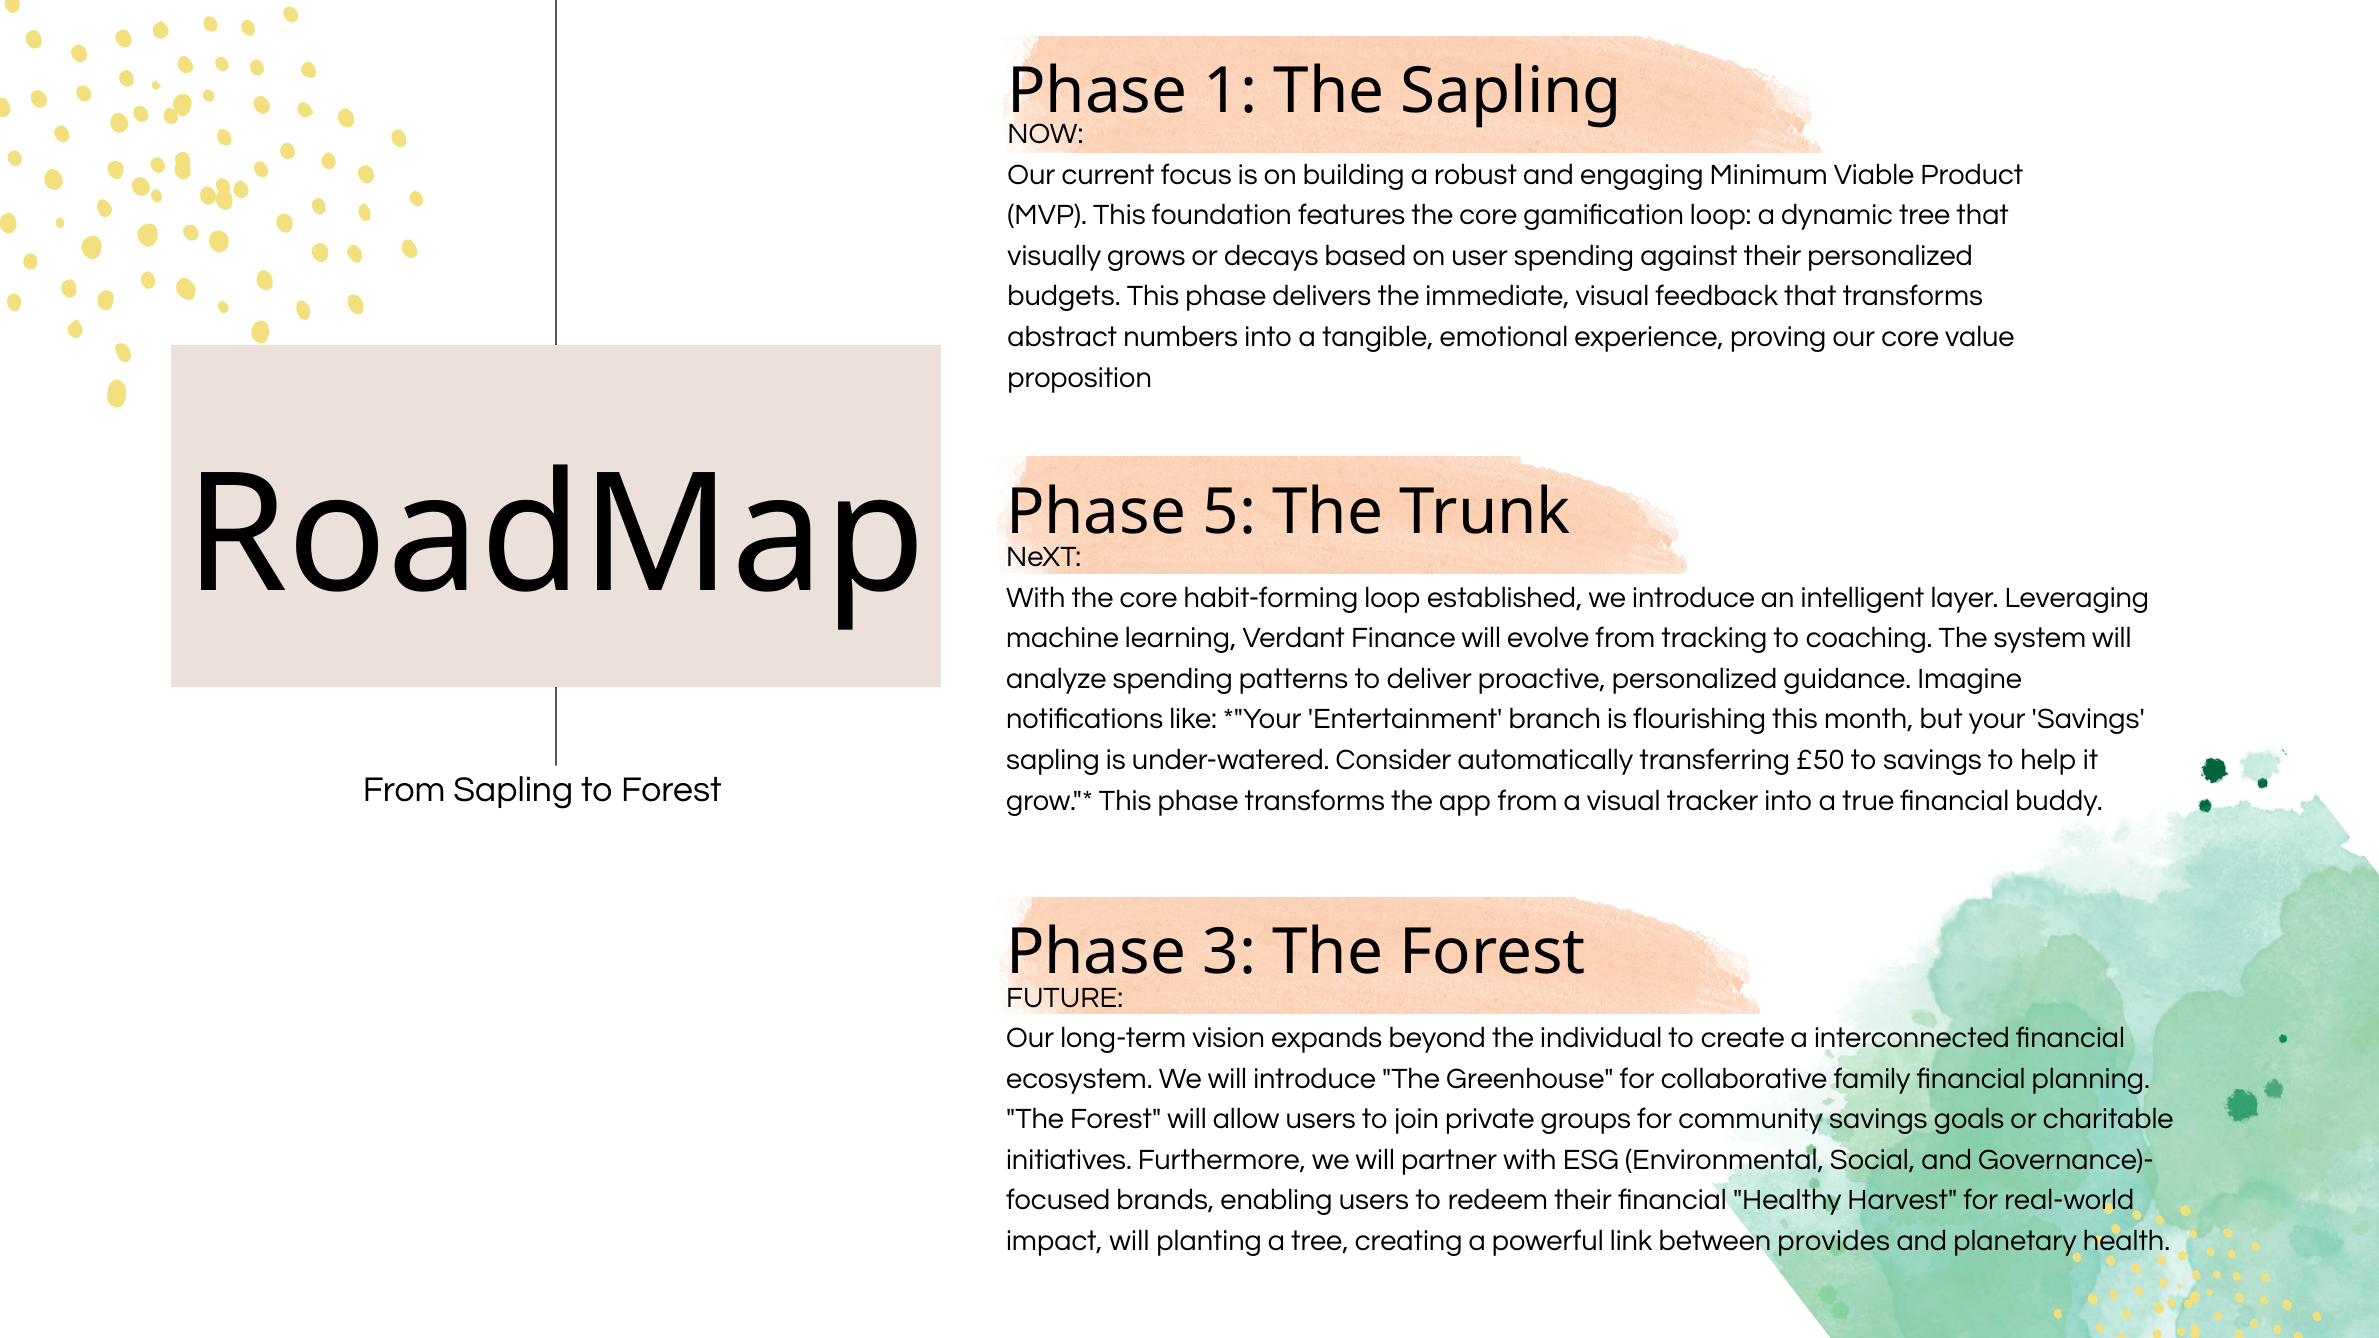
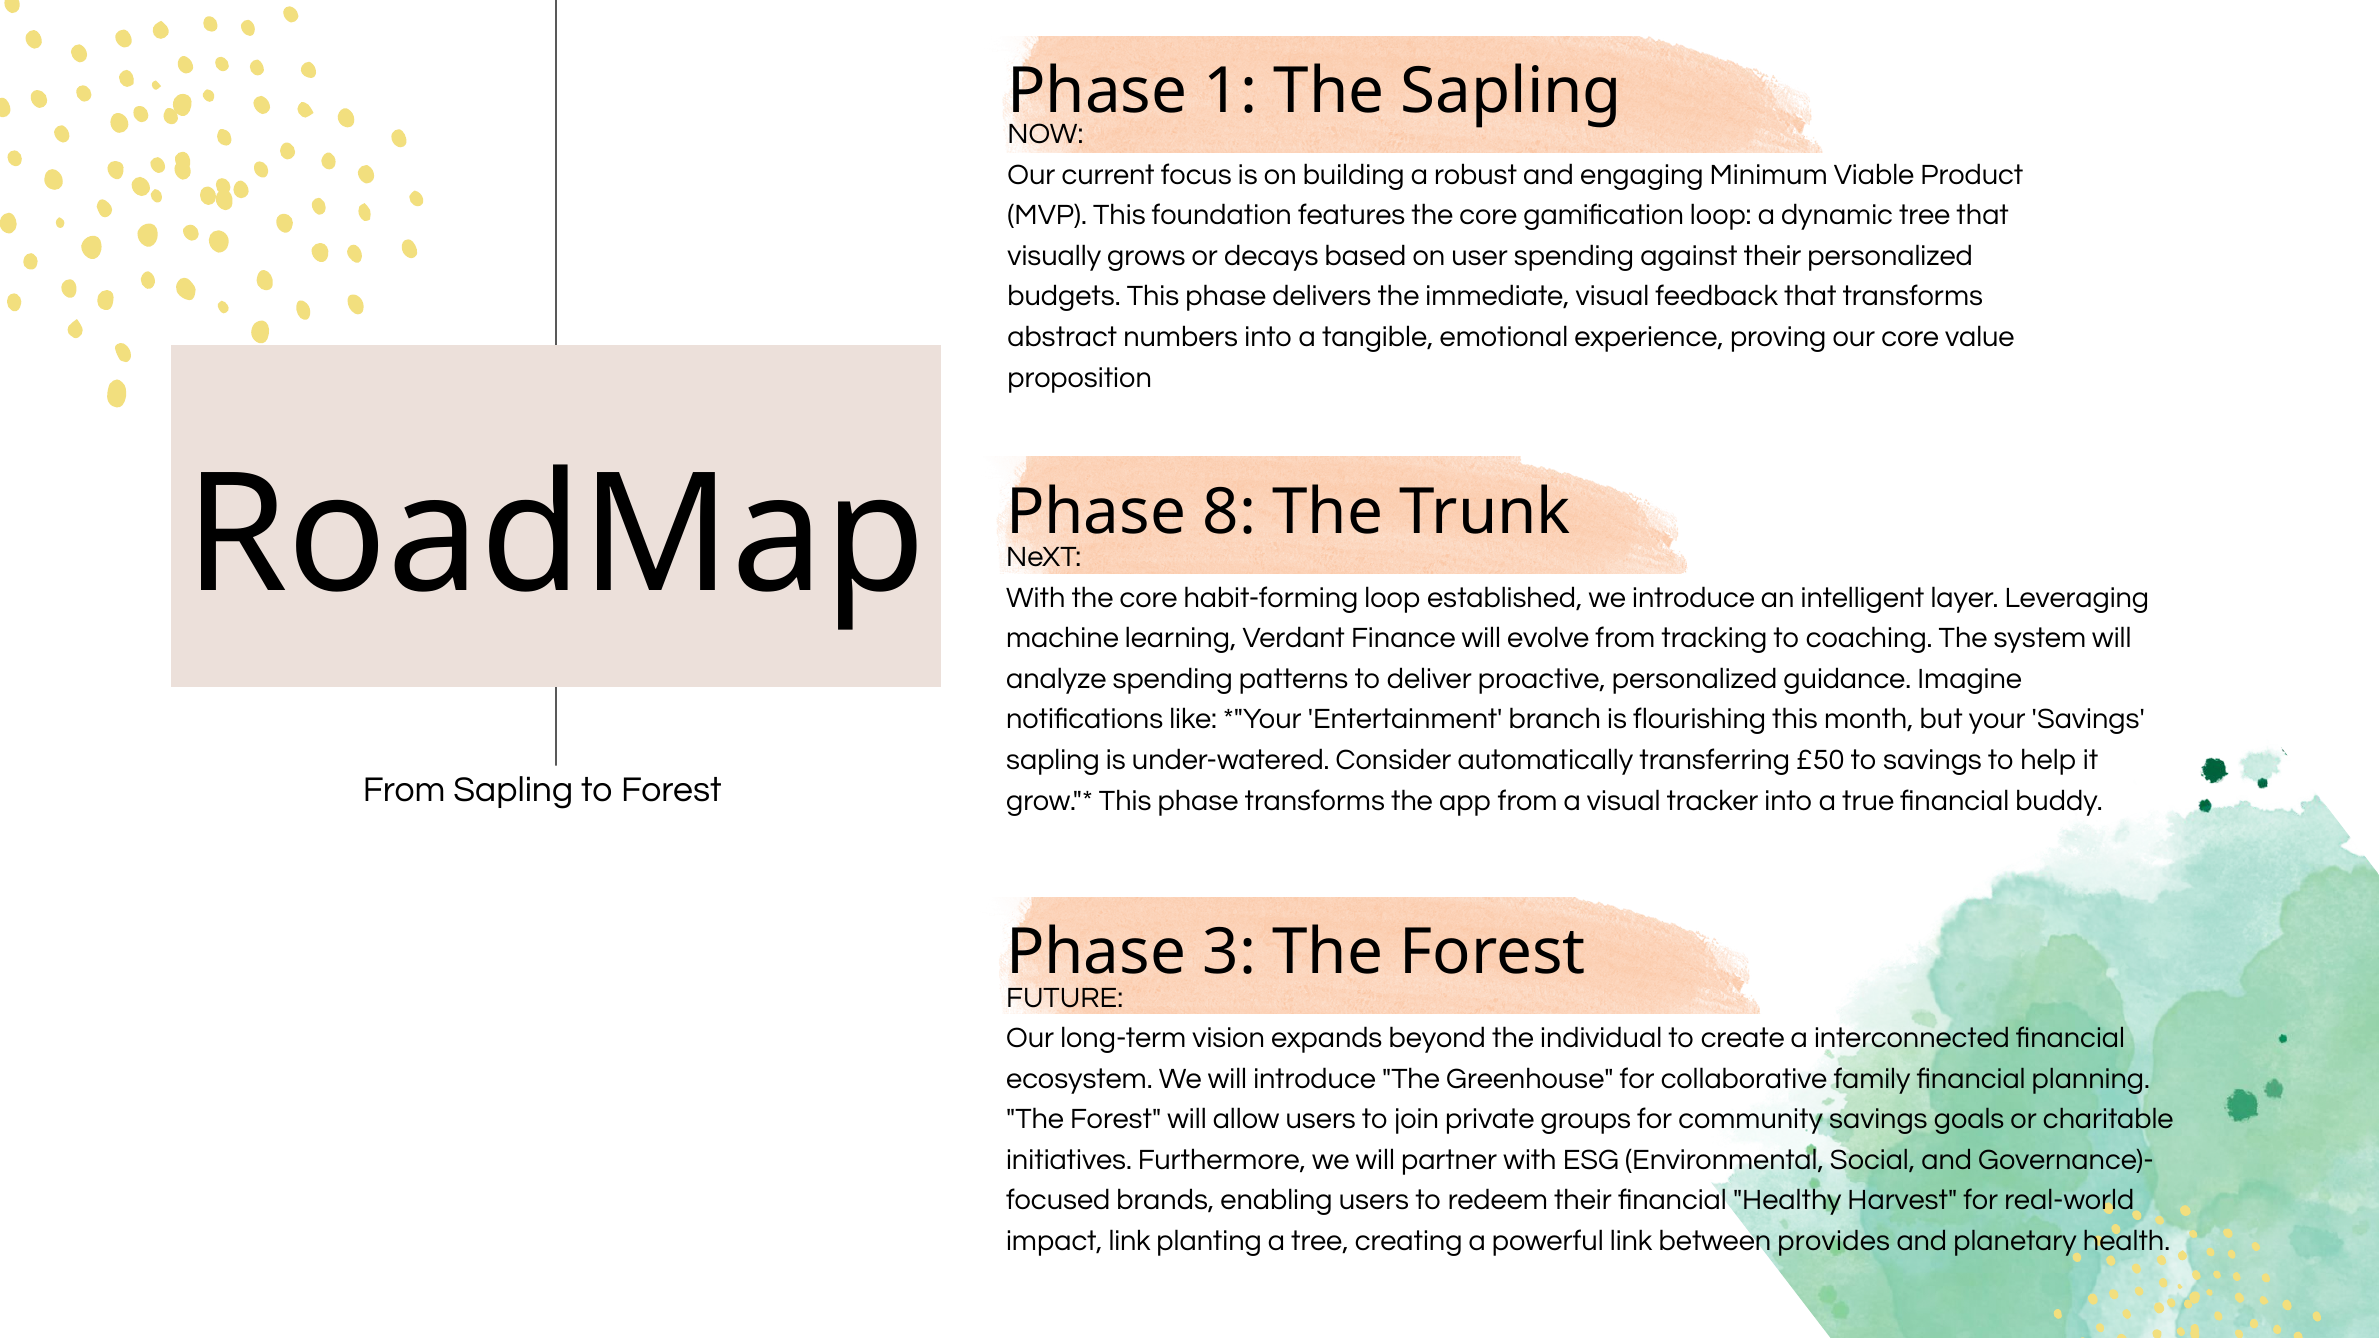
5: 5 -> 8
impact will: will -> link
